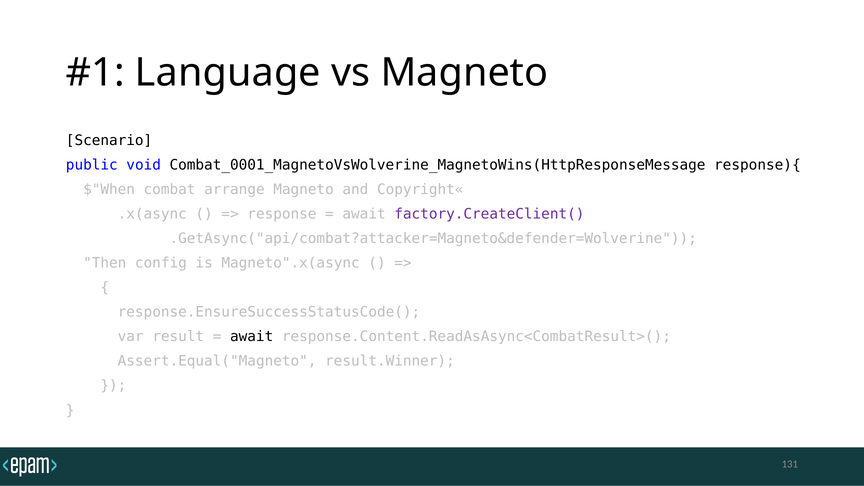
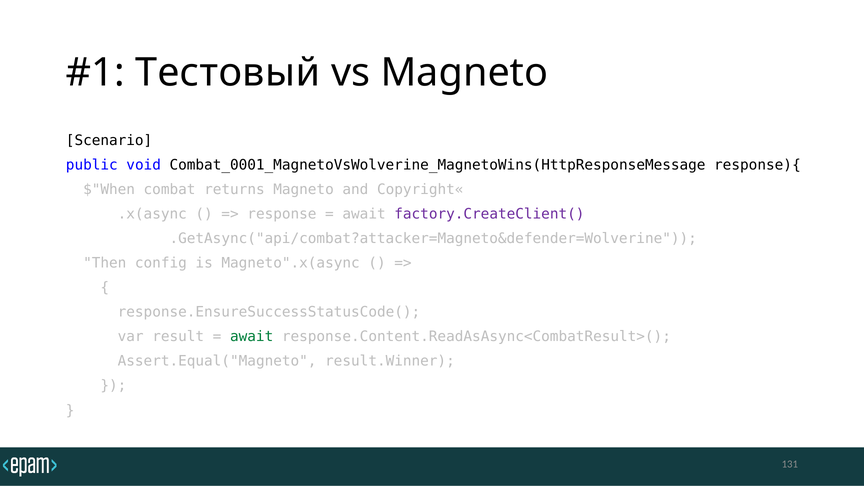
Language: Language -> Тестовый
arrange: arrange -> returns
await at (252, 337) colour: black -> green
